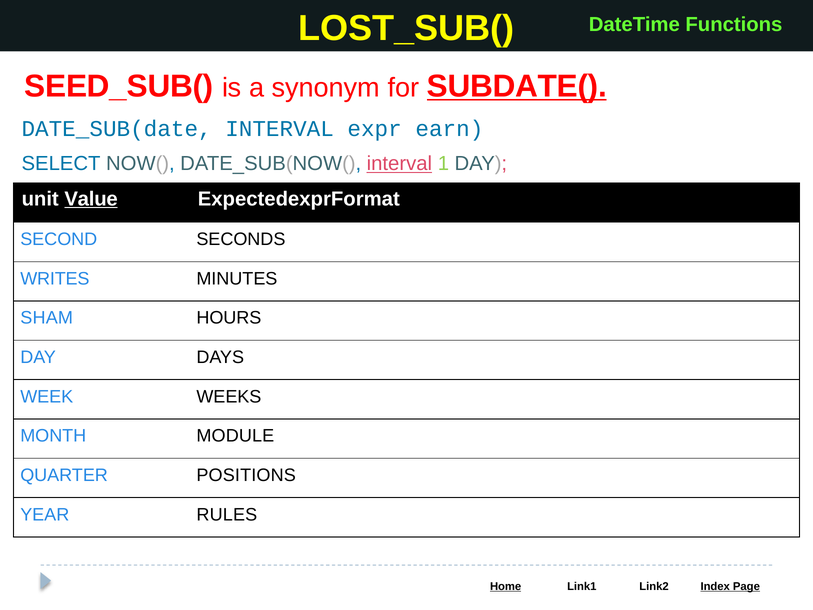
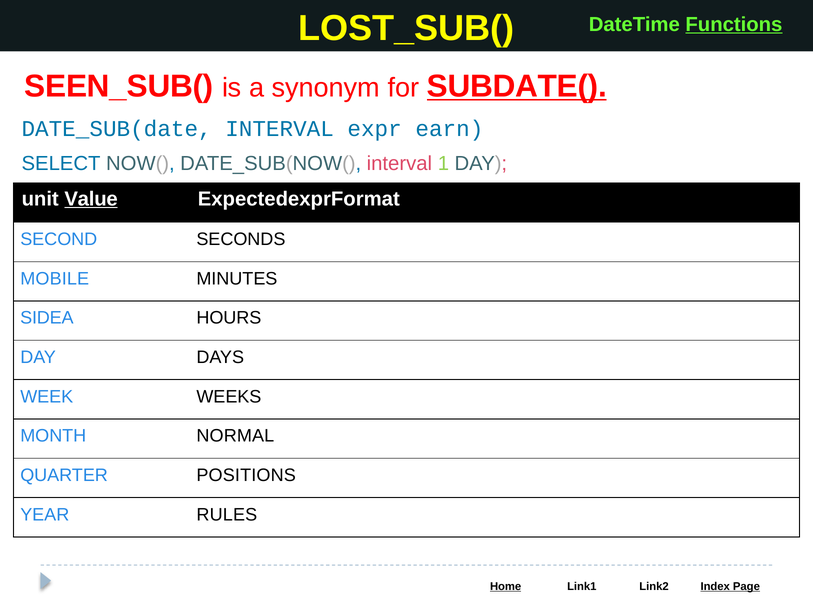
Functions underline: none -> present
SEED_SUB(: SEED_SUB( -> SEEN_SUB(
interval at (399, 164) underline: present -> none
WRITES: WRITES -> MOBILE
SHAM: SHAM -> SIDEA
MODULE: MODULE -> NORMAL
